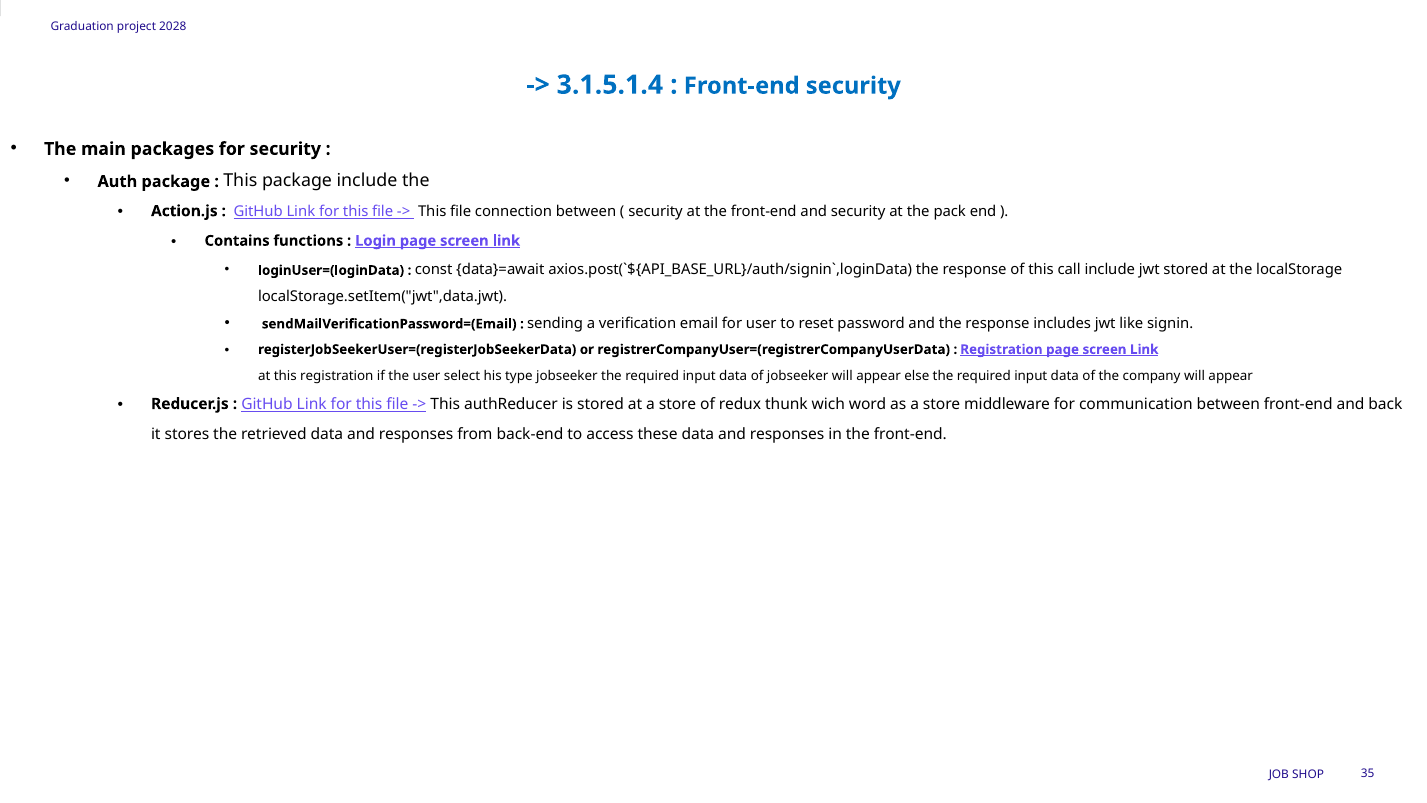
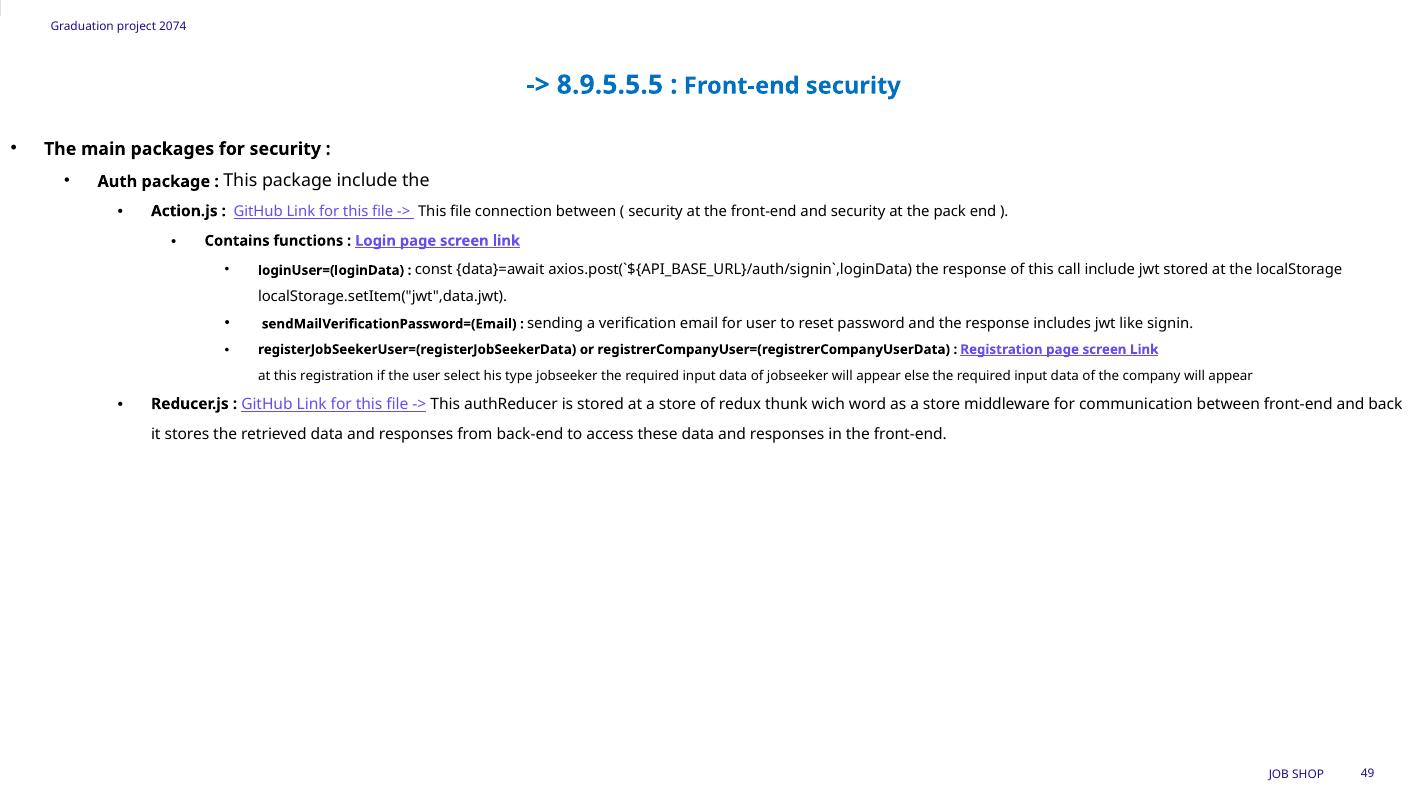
2028: 2028 -> 2074
3.1.5.1.4: 3.1.5.1.4 -> 8.9.5.5.5
35: 35 -> 49
